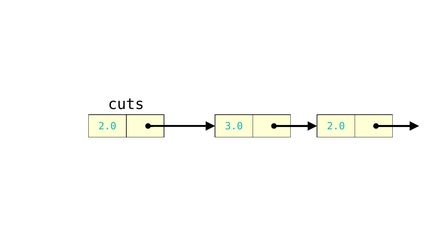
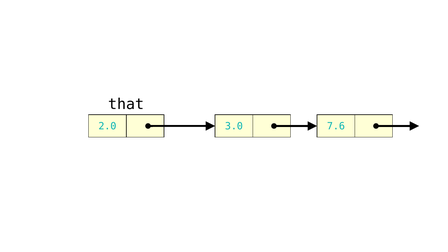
cuts: cuts -> that
3.0 2.0: 2.0 -> 7.6
